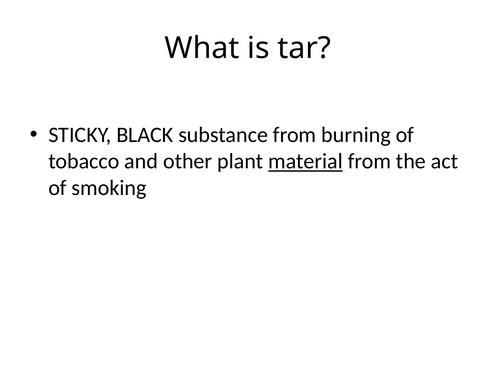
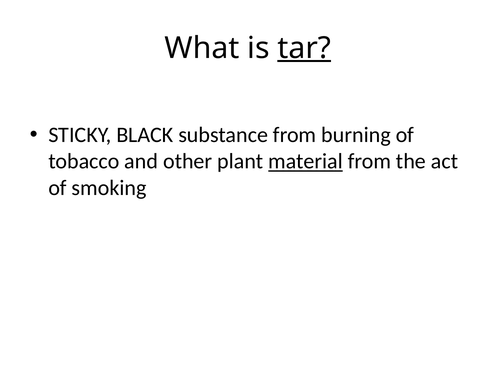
tar underline: none -> present
